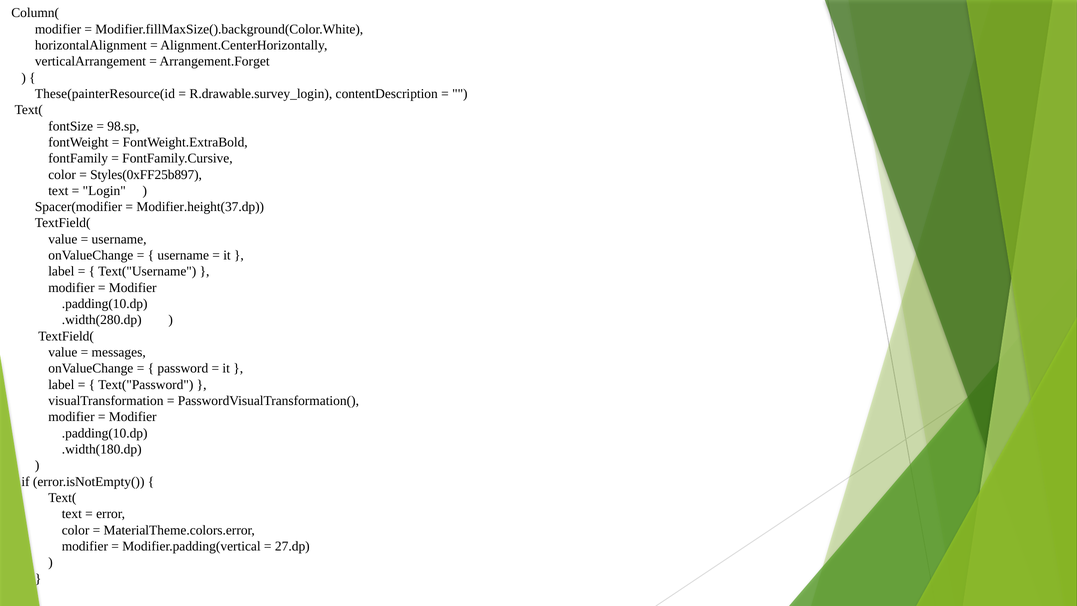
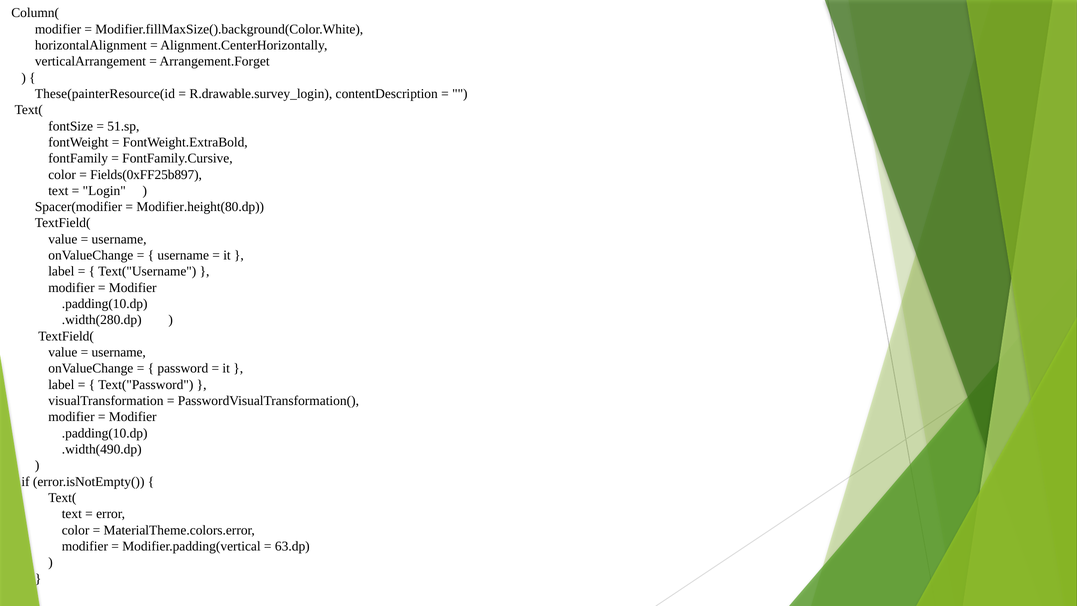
98.sp: 98.sp -> 51.sp
Styles(0xFF25b897: Styles(0xFF25b897 -> Fields(0xFF25b897
Modifier.height(37.dp: Modifier.height(37.dp -> Modifier.height(80.dp
messages at (119, 352): messages -> username
.width(180.dp: .width(180.dp -> .width(490.dp
27.dp: 27.dp -> 63.dp
